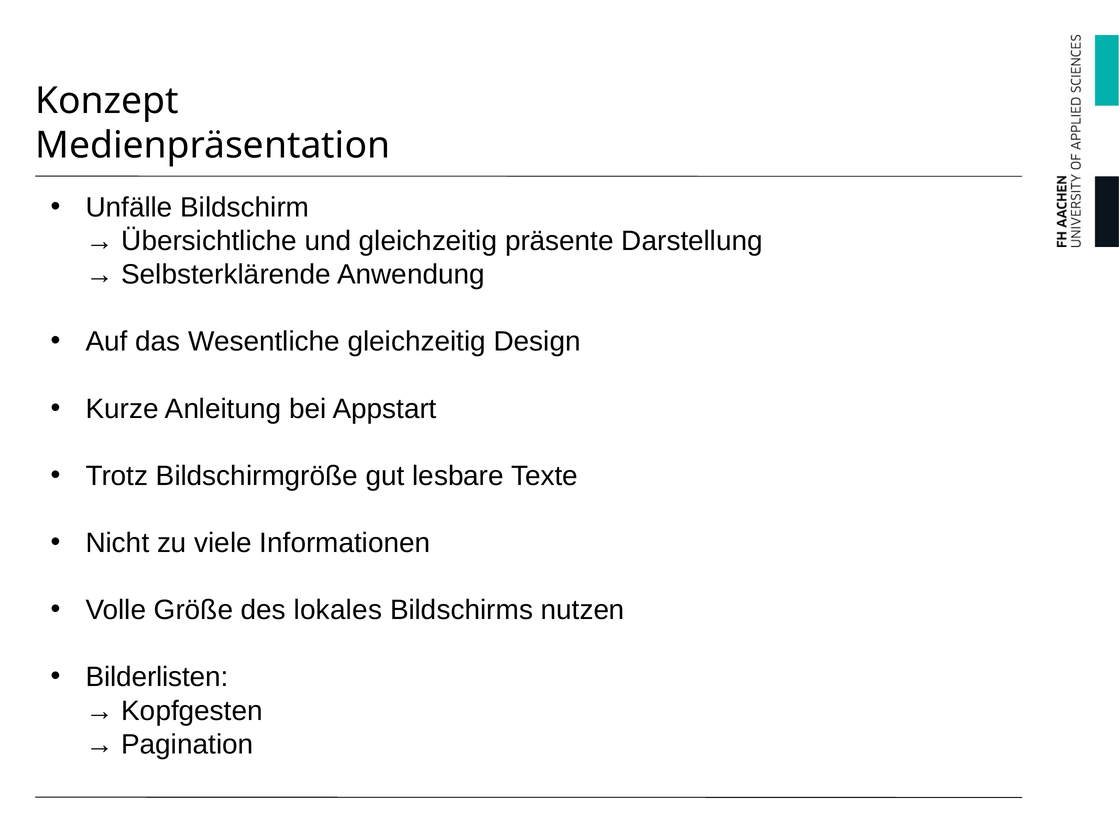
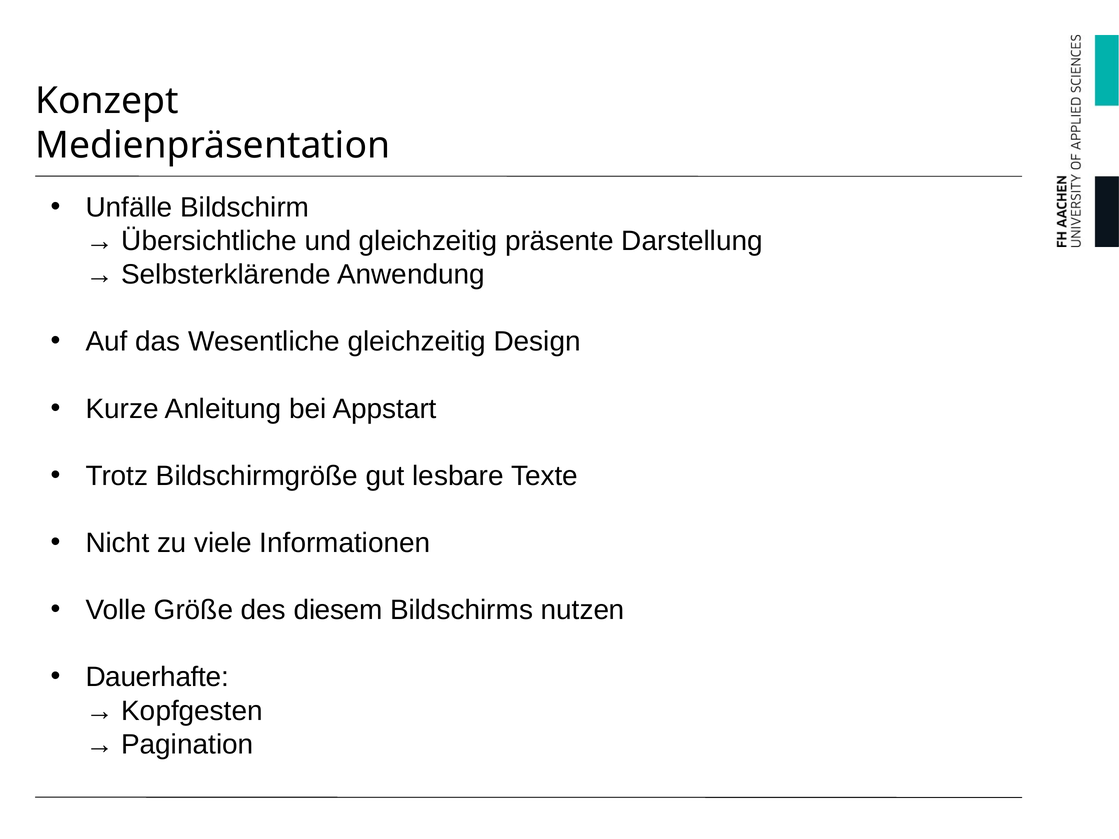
lokales: lokales -> diesem
Bilderlisten: Bilderlisten -> Dauerhafte
